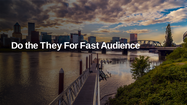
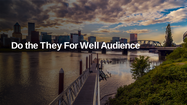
Fast: Fast -> Well
